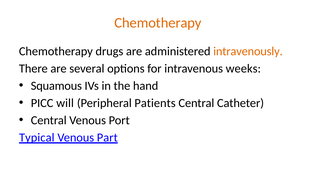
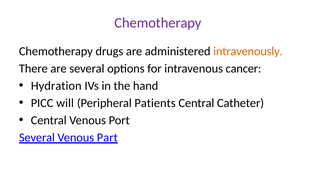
Chemotherapy at (158, 23) colour: orange -> purple
weeks: weeks -> cancer
Squamous: Squamous -> Hydration
Typical at (37, 137): Typical -> Several
